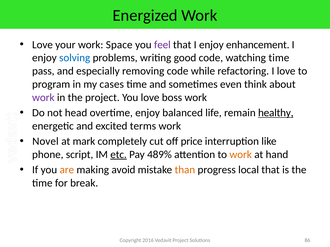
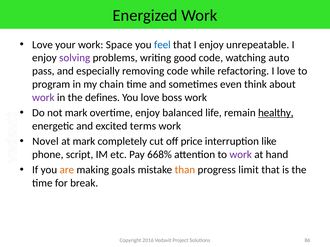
feel colour: purple -> blue
enhancement: enhancement -> unrepeatable
solving colour: blue -> purple
watching time: time -> auto
cases: cases -> chain
the project: project -> defines
not head: head -> mark
etc underline: present -> none
489%: 489% -> 668%
work at (241, 155) colour: orange -> purple
avoid: avoid -> goals
local: local -> limit
